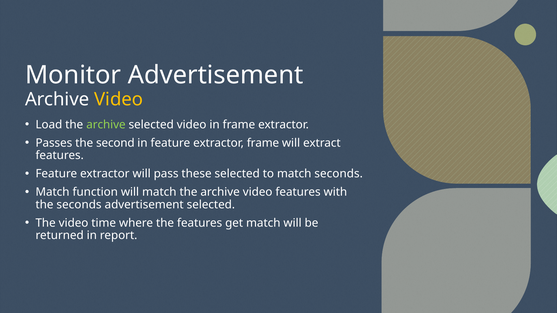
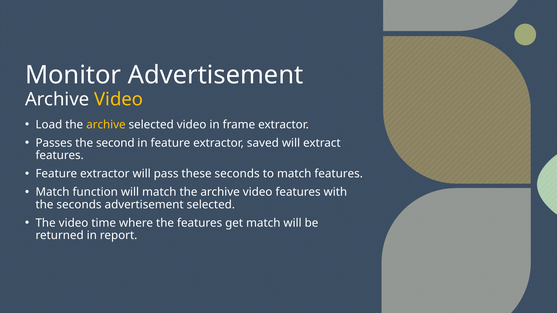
archive at (106, 125) colour: light green -> yellow
extractor frame: frame -> saved
these selected: selected -> seconds
match seconds: seconds -> features
